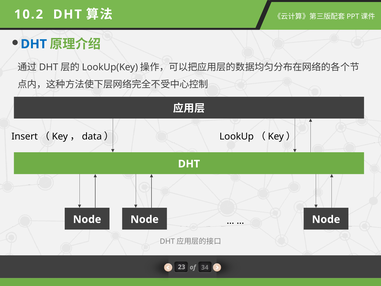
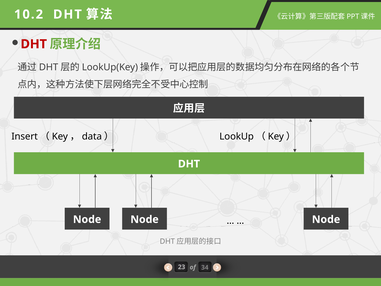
DHT at (34, 44) colour: blue -> red
